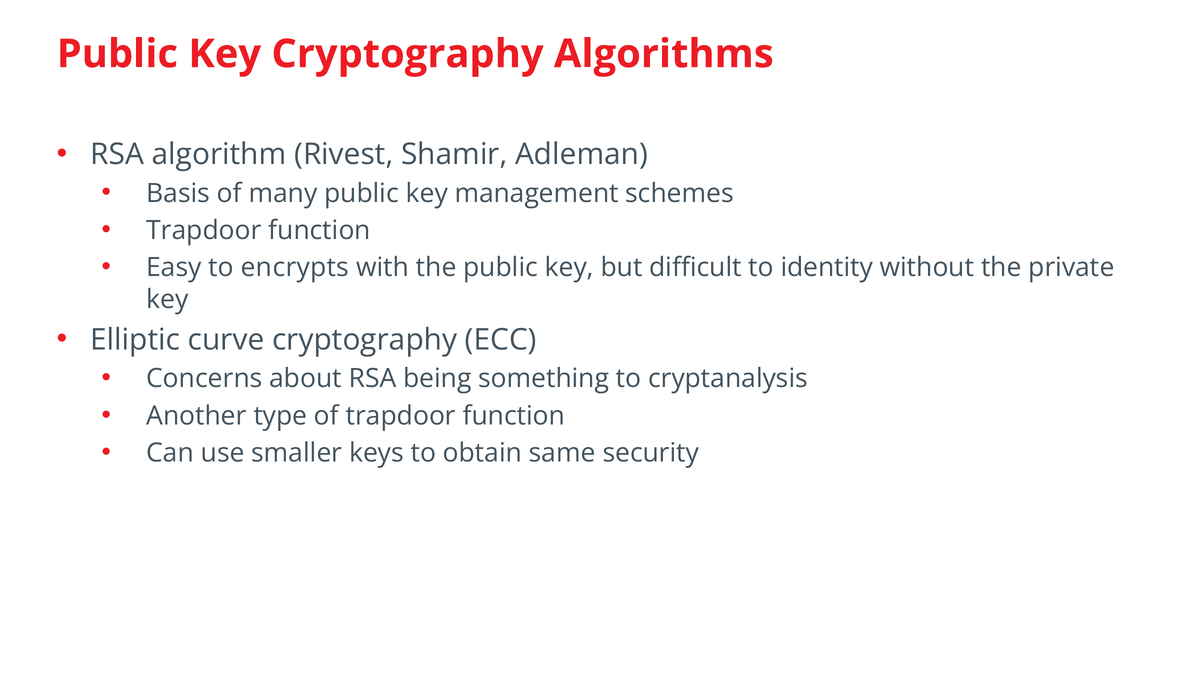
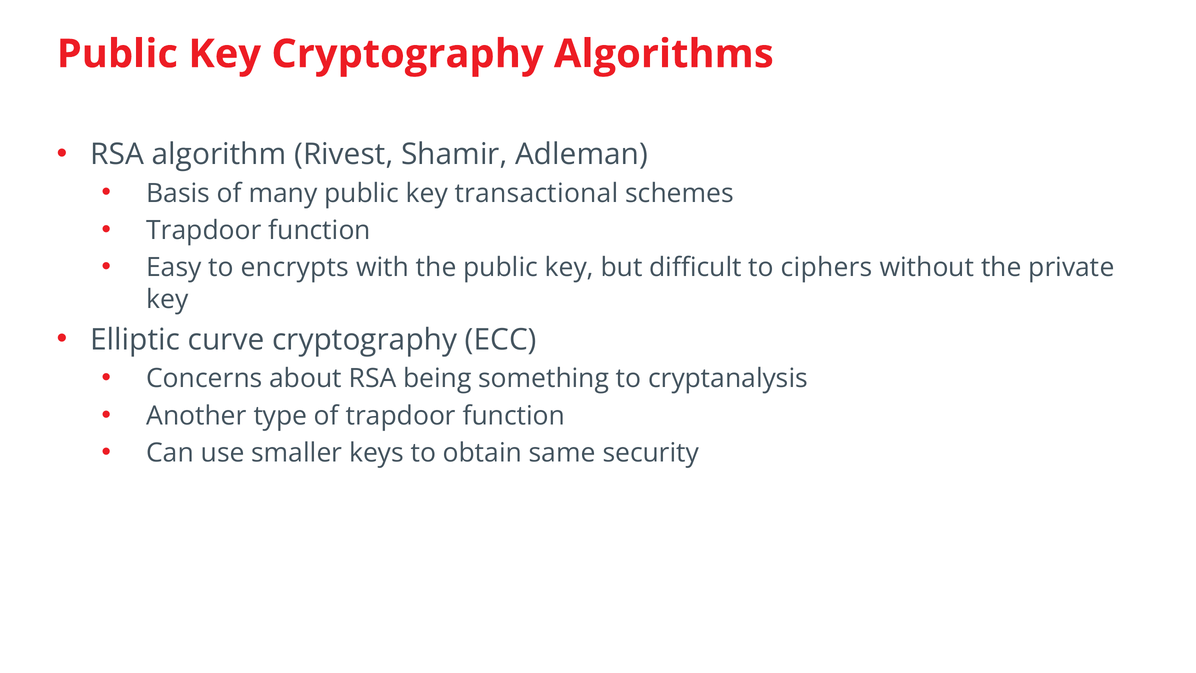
management: management -> transactional
identity: identity -> ciphers
